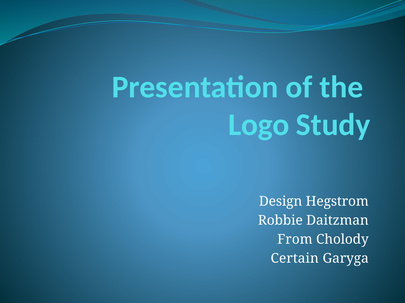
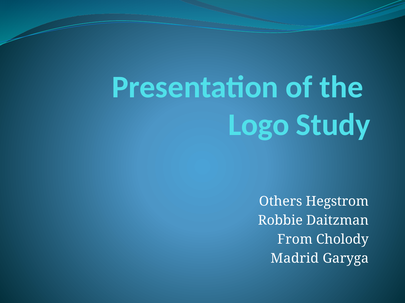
Design: Design -> Others
Certain: Certain -> Madrid
